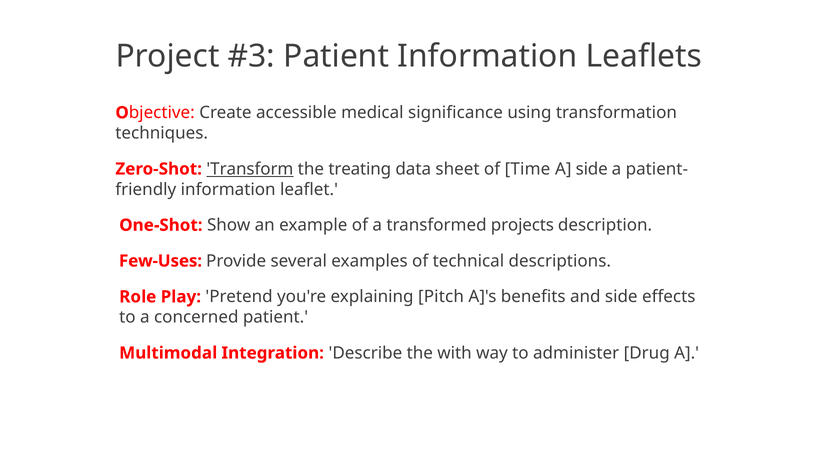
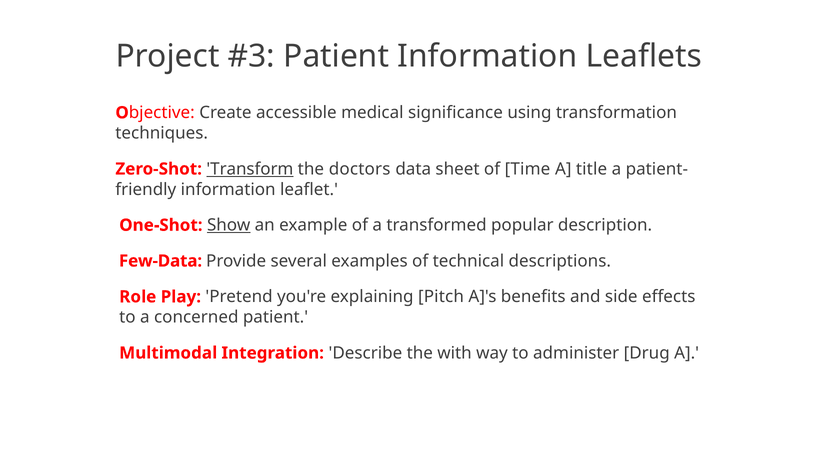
treating: treating -> doctors
A side: side -> title
Show underline: none -> present
projects: projects -> popular
Few-Uses: Few-Uses -> Few-Data
